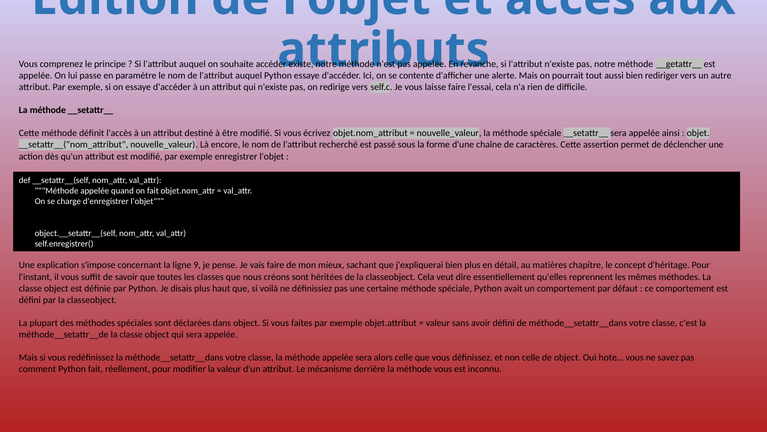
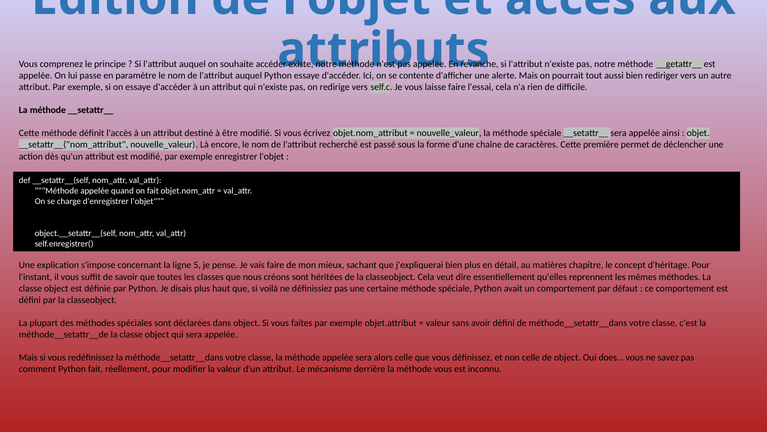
assertion: assertion -> première
9: 9 -> 5
hote…: hote… -> does…
